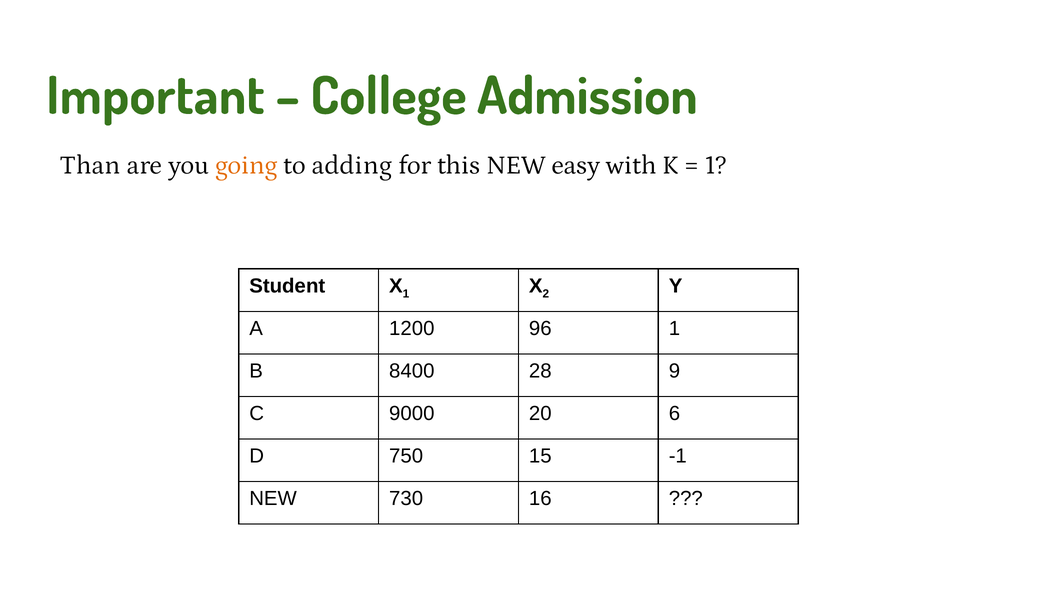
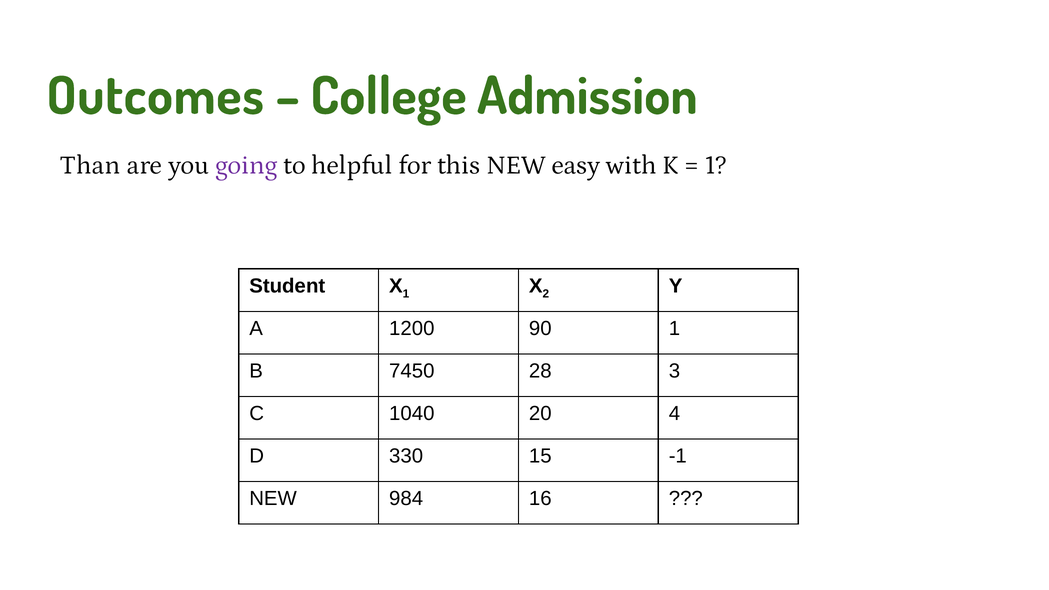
Important: Important -> Outcomes
going colour: orange -> purple
adding: adding -> helpful
96: 96 -> 90
8400: 8400 -> 7450
9: 9 -> 3
9000: 9000 -> 1040
6: 6 -> 4
750: 750 -> 330
730: 730 -> 984
